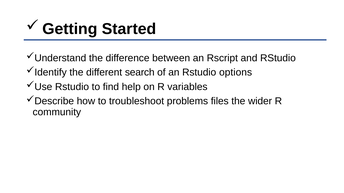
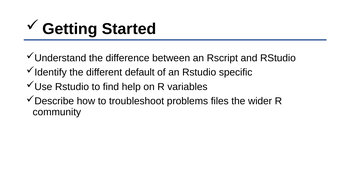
search: search -> default
options: options -> specific
